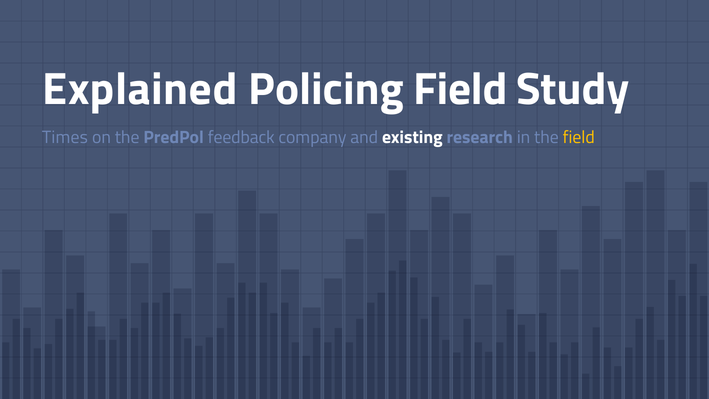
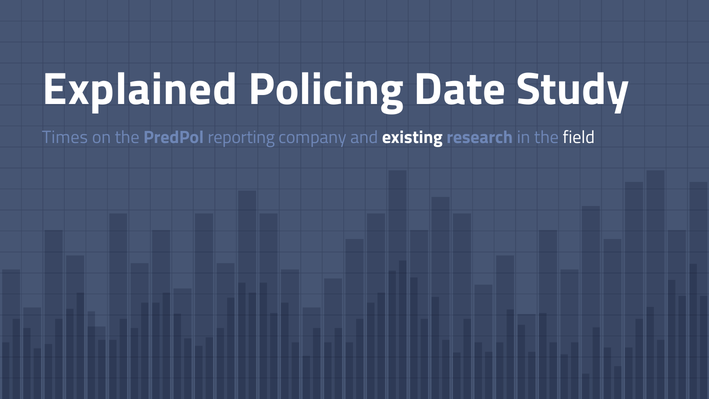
Policing Field: Field -> Date
feedback: feedback -> reporting
field at (579, 137) colour: yellow -> white
